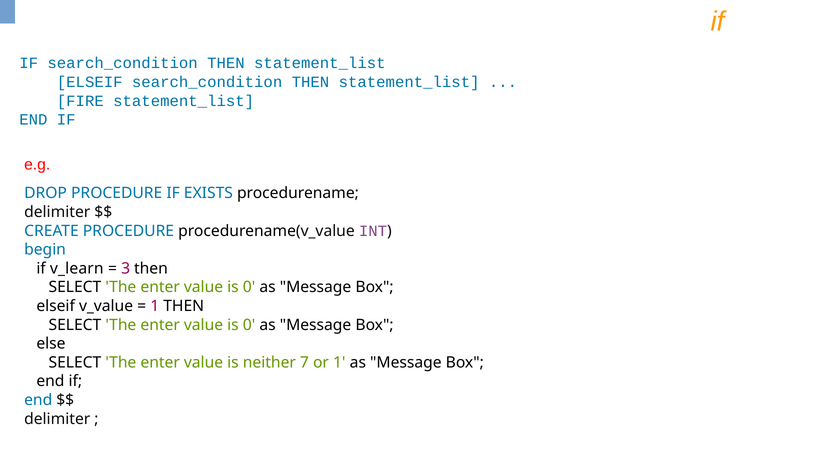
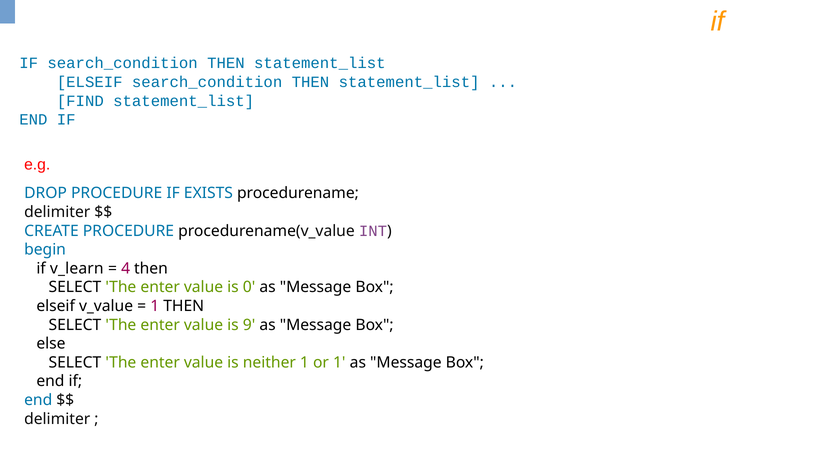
FIRE: FIRE -> FIND
3: 3 -> 4
0 at (249, 325): 0 -> 9
neither 7: 7 -> 1
